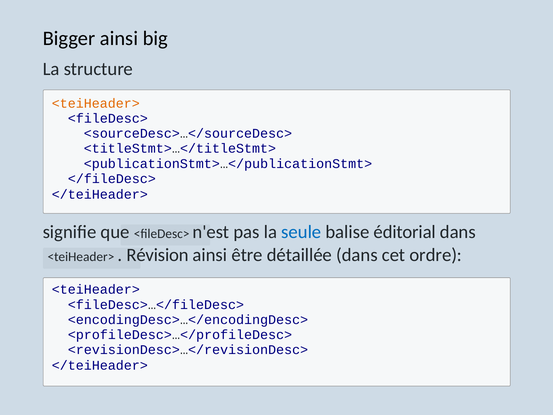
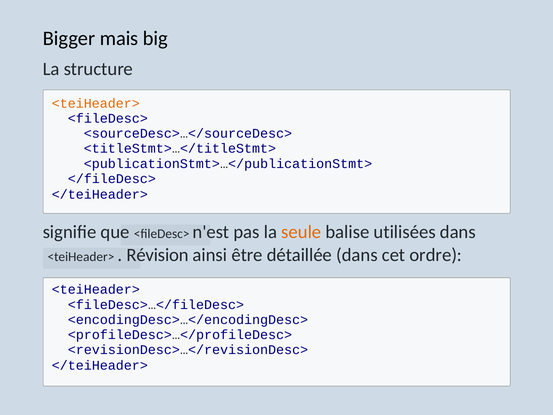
Bigger ainsi: ainsi -> mais
seule colour: blue -> orange
éditorial: éditorial -> utilisées
